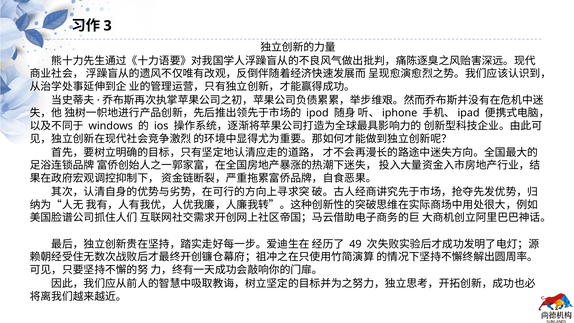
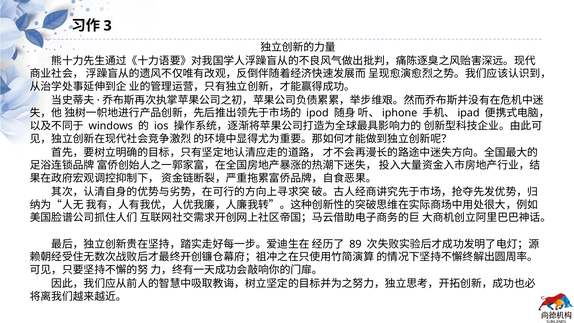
49: 49 -> 89
